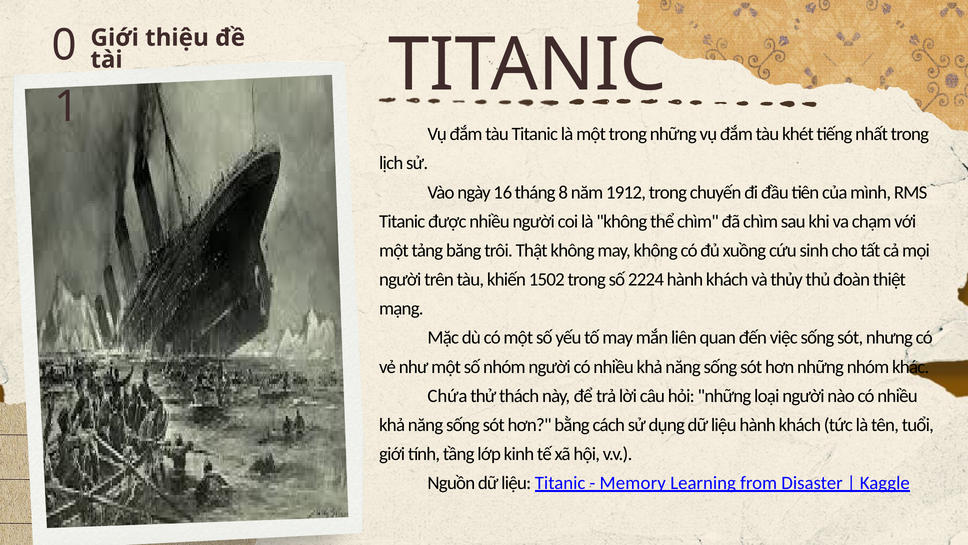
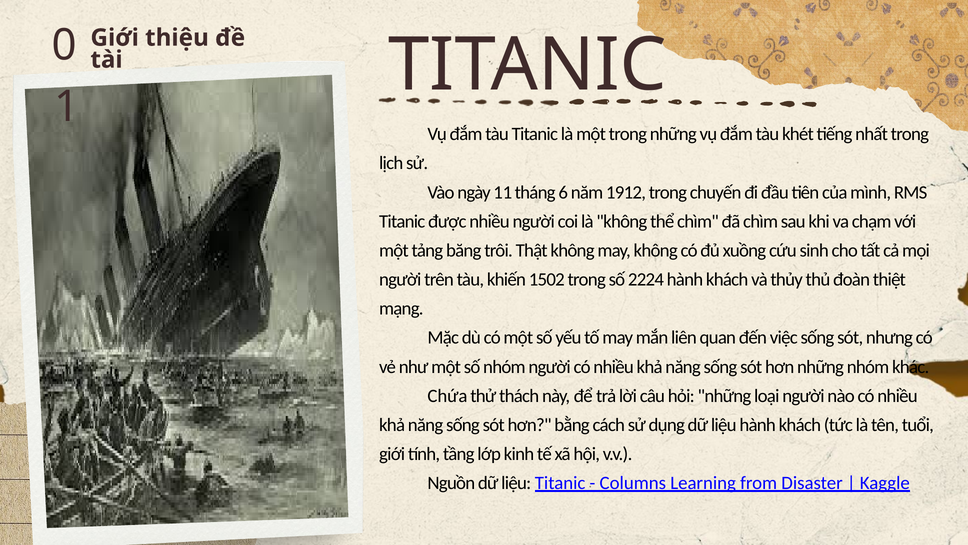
16: 16 -> 11
8: 8 -> 6
Memory: Memory -> Columns
